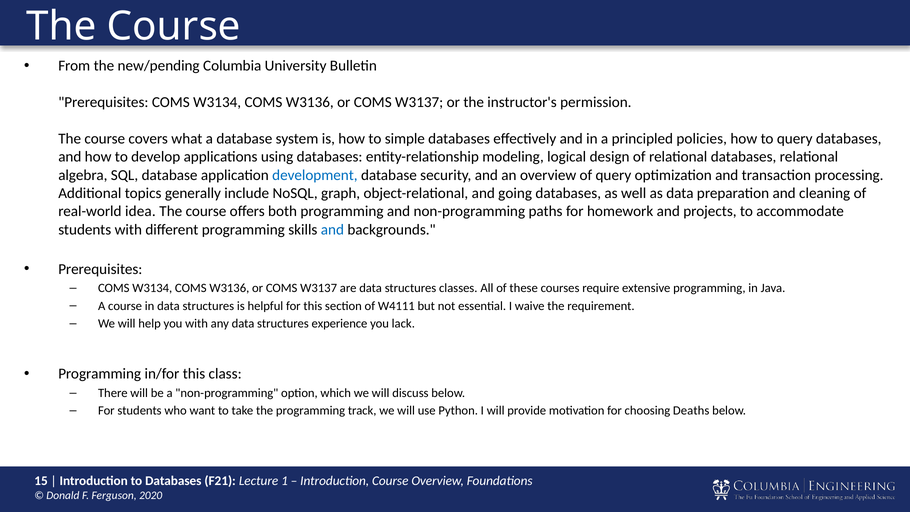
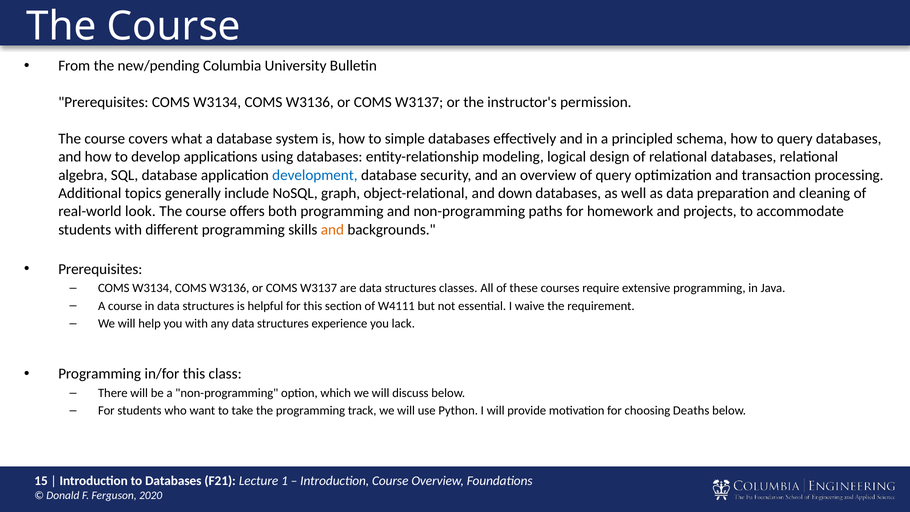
policies: policies -> schema
going: going -> down
idea: idea -> look
and at (332, 230) colour: blue -> orange
